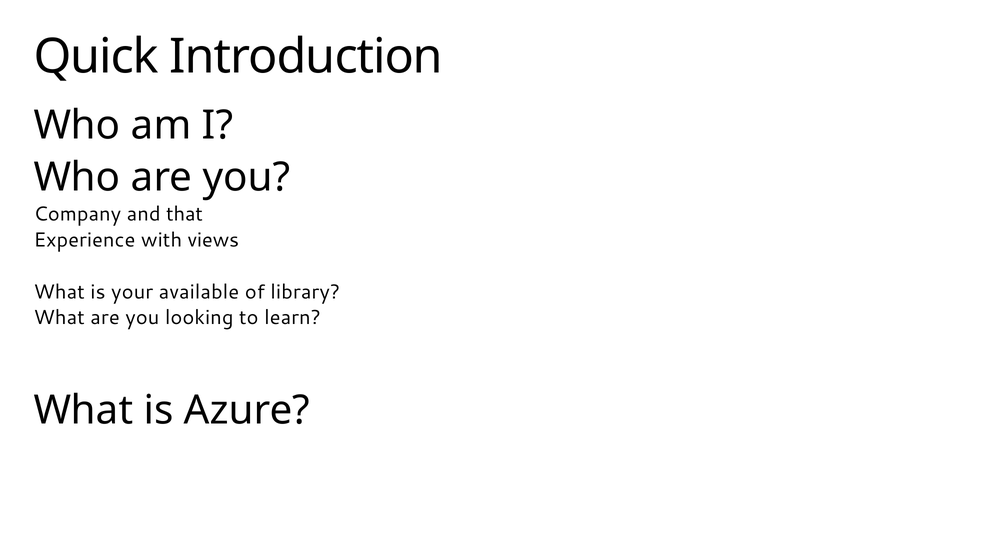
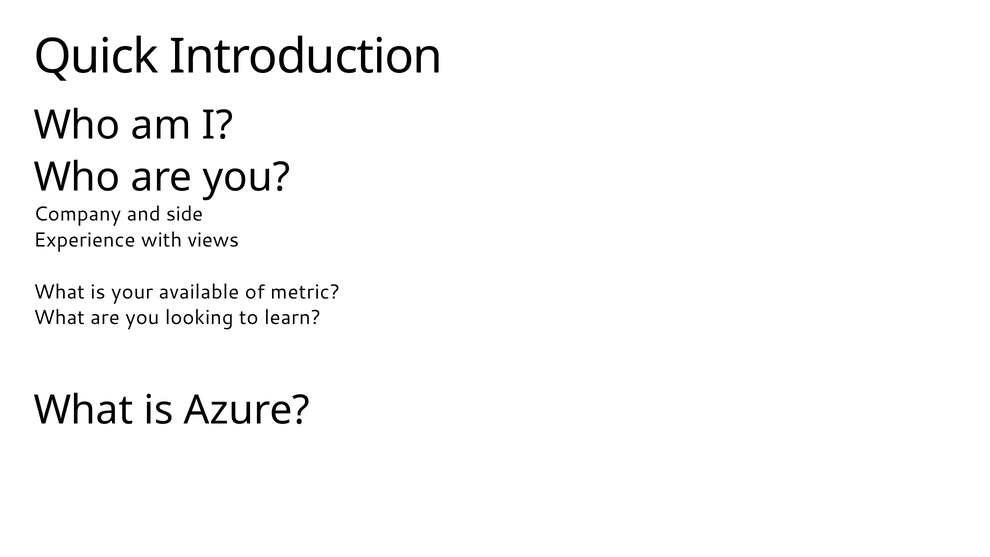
that: that -> side
library: library -> metric
